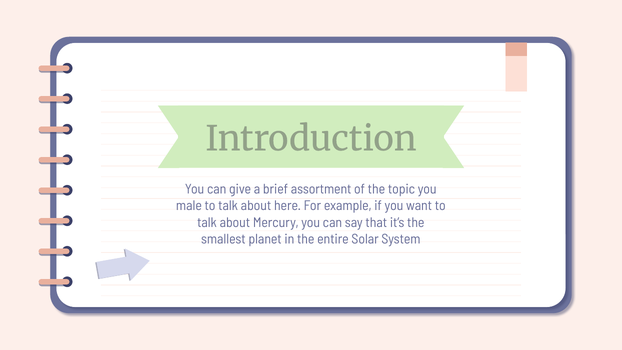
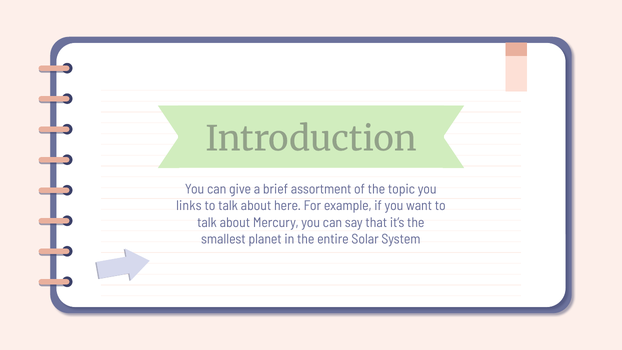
male: male -> links
